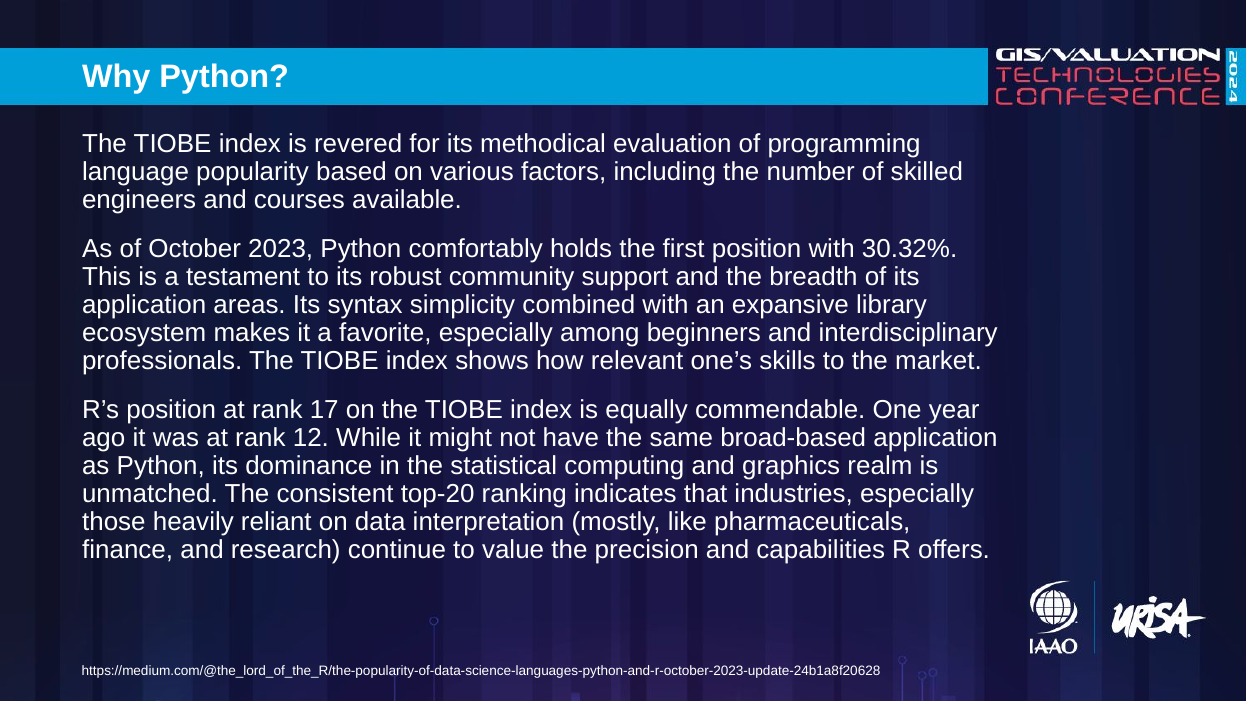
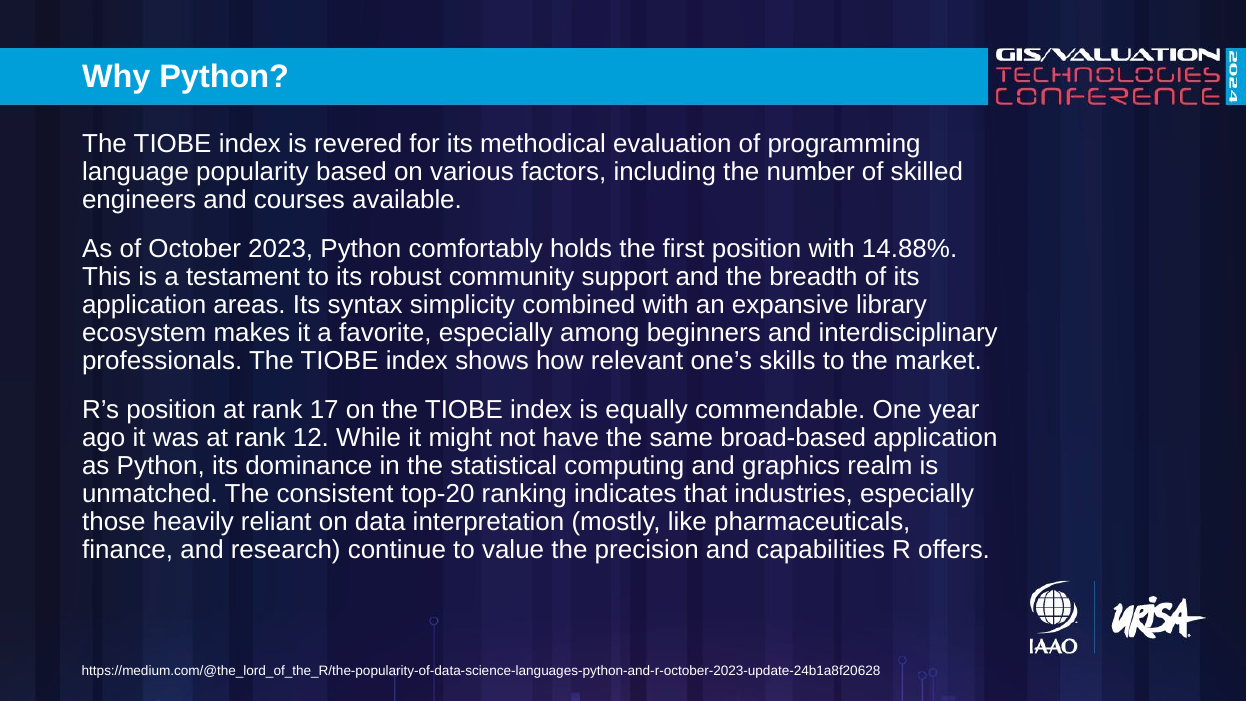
30.32%: 30.32% -> 14.88%
